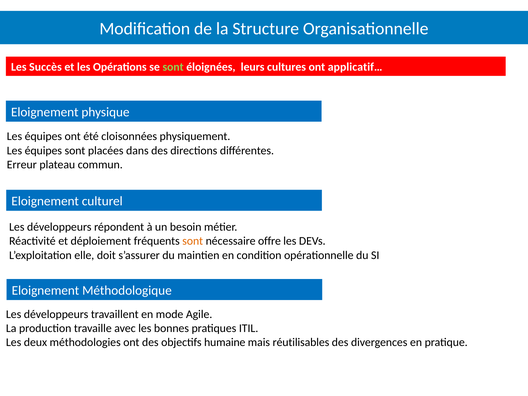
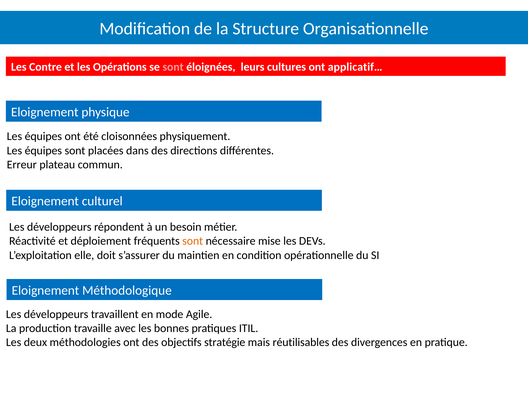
Succès: Succès -> Contre
sont at (173, 67) colour: light green -> pink
offre: offre -> mise
humaine: humaine -> stratégie
